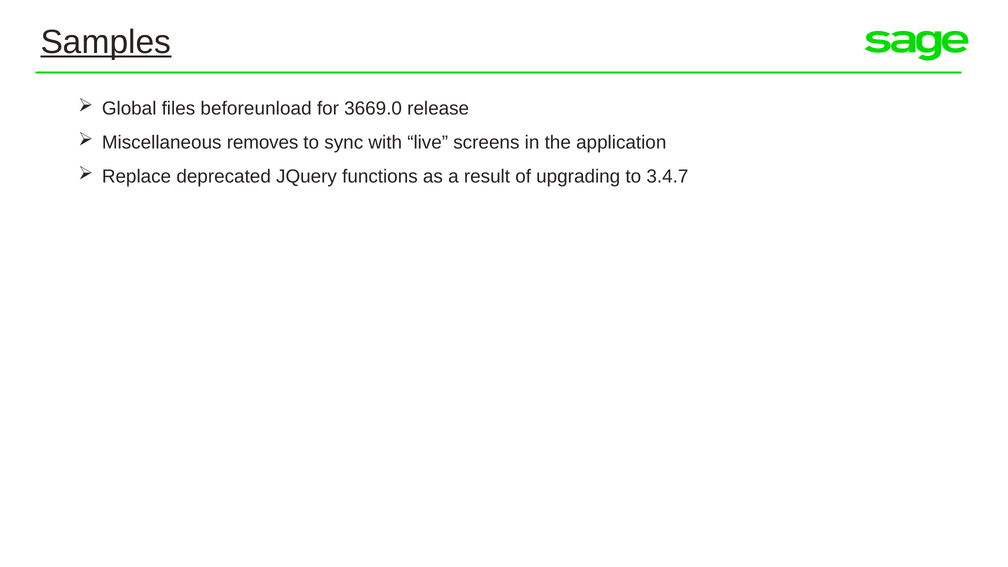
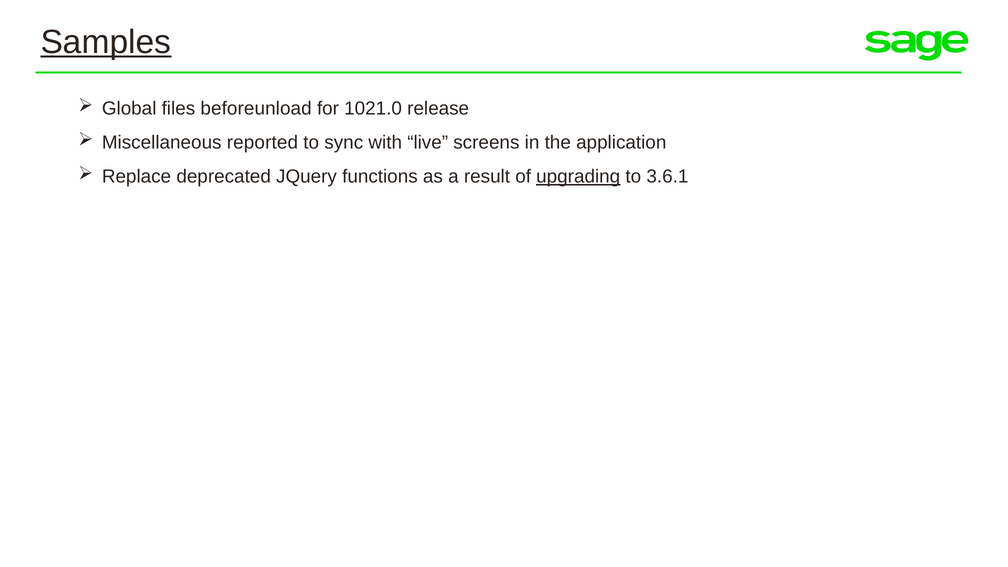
3669.0: 3669.0 -> 1021.0
removes: removes -> reported
upgrading underline: none -> present
3.4.7: 3.4.7 -> 3.6.1
